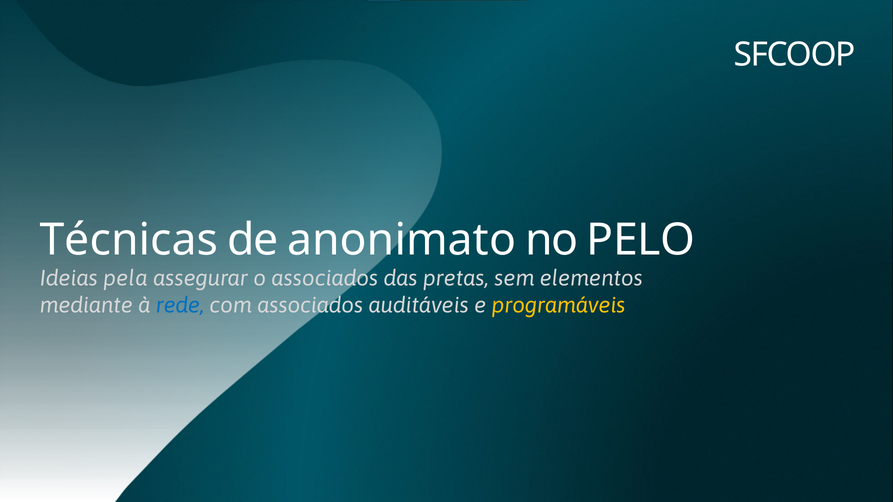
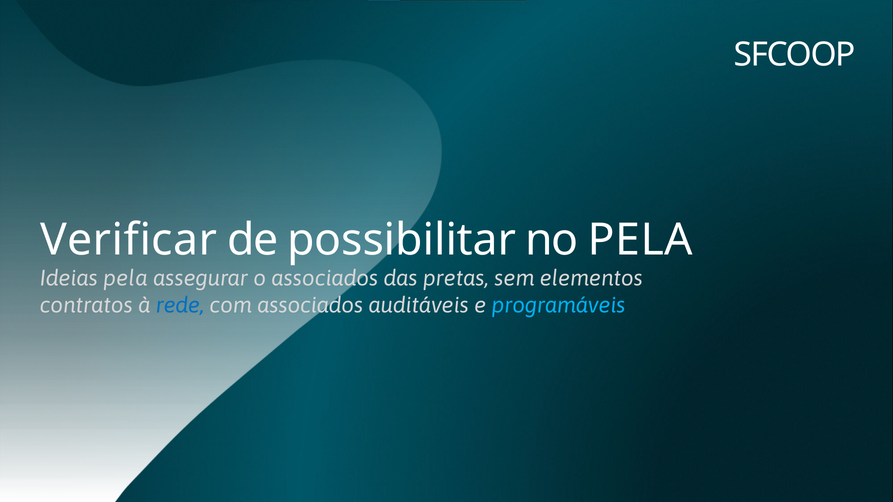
Técnicas: Técnicas -> Verificar
anonimato: anonimato -> possibilitar
no PELO: PELO -> PELA
mediante: mediante -> contratos
programáveis colour: yellow -> light blue
